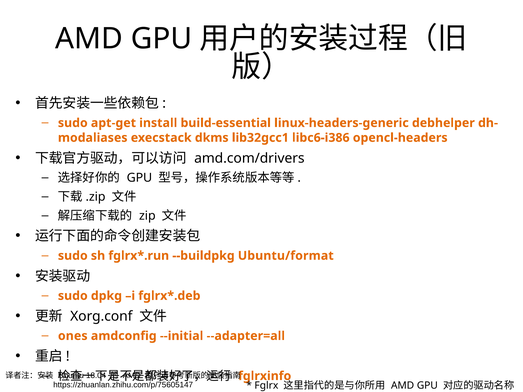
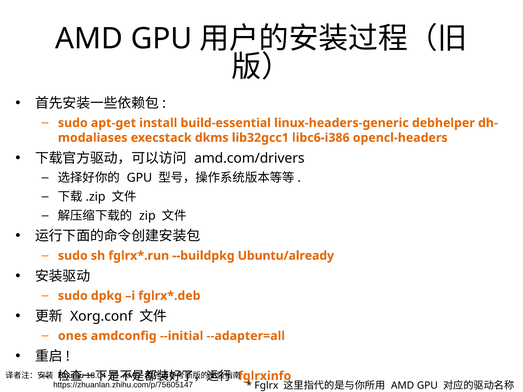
Ubuntu/format: Ubuntu/format -> Ubuntu/already
